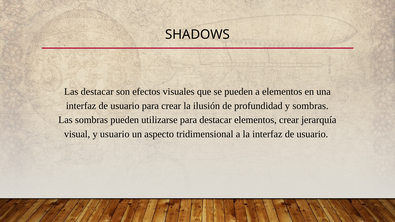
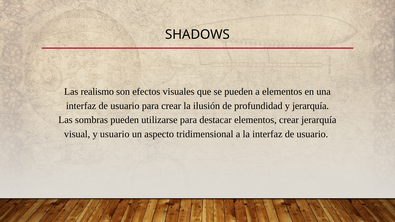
Las destacar: destacar -> realismo
y sombras: sombras -> jerarquía
